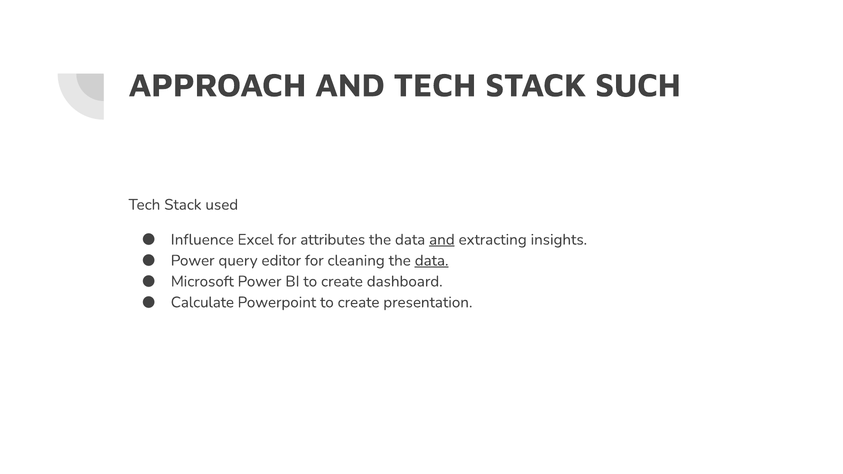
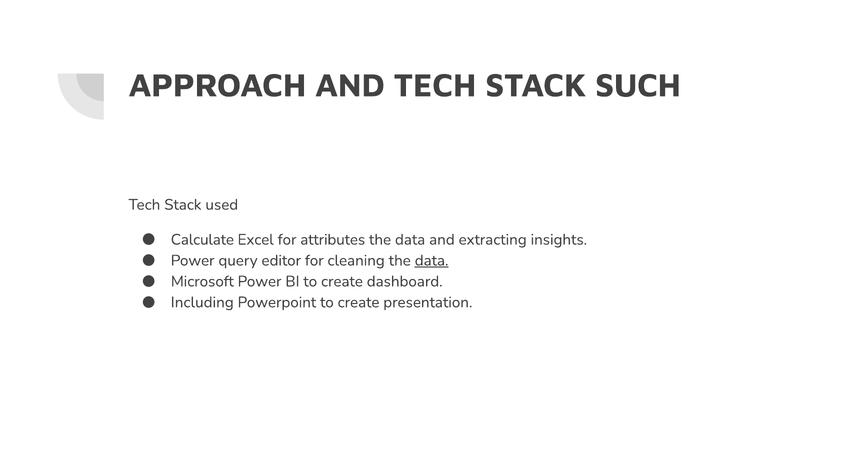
Influence: Influence -> Calculate
and at (442, 240) underline: present -> none
Calculate: Calculate -> Including
